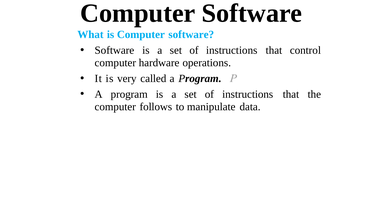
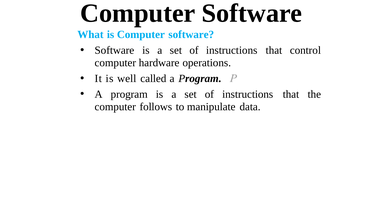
very: very -> well
